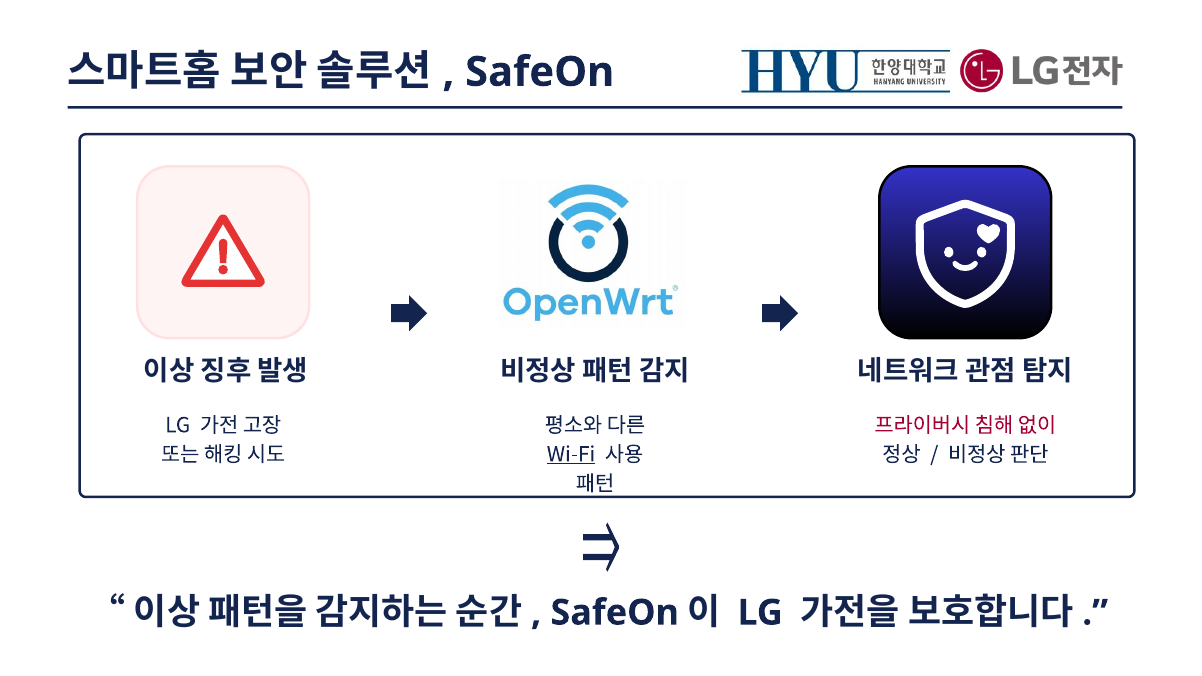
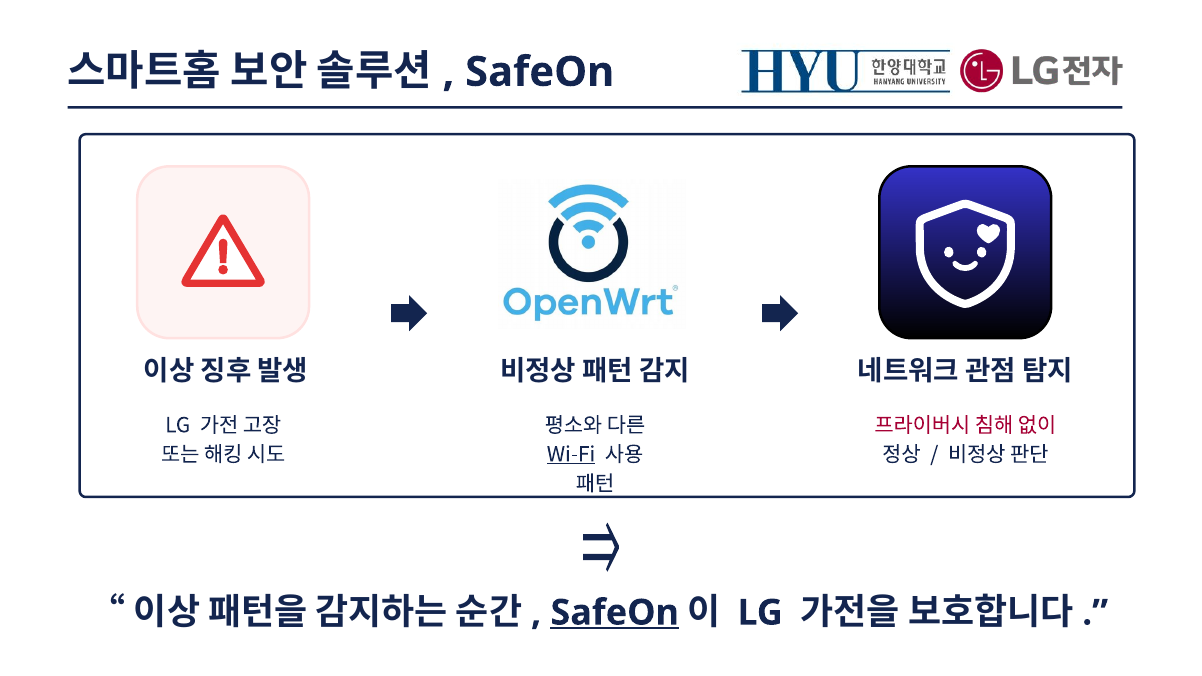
SafeOn at (615, 613) underline: none -> present
